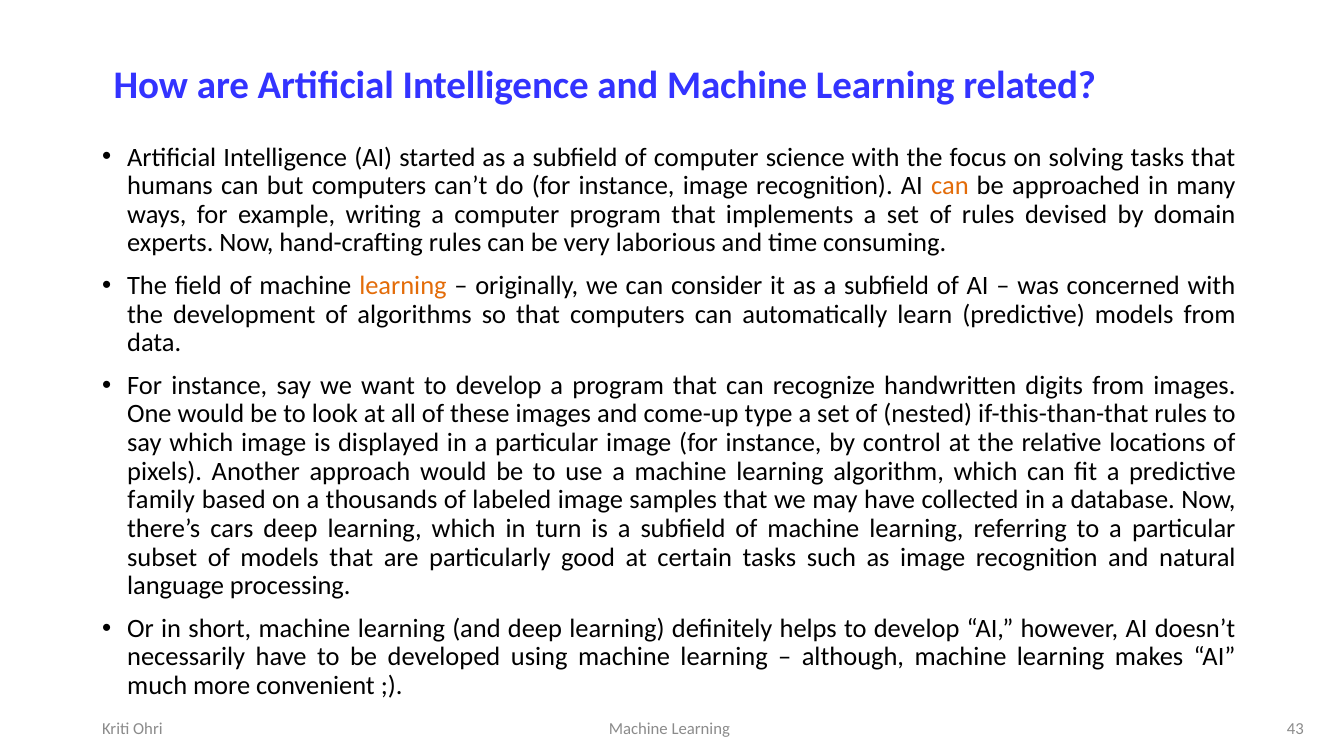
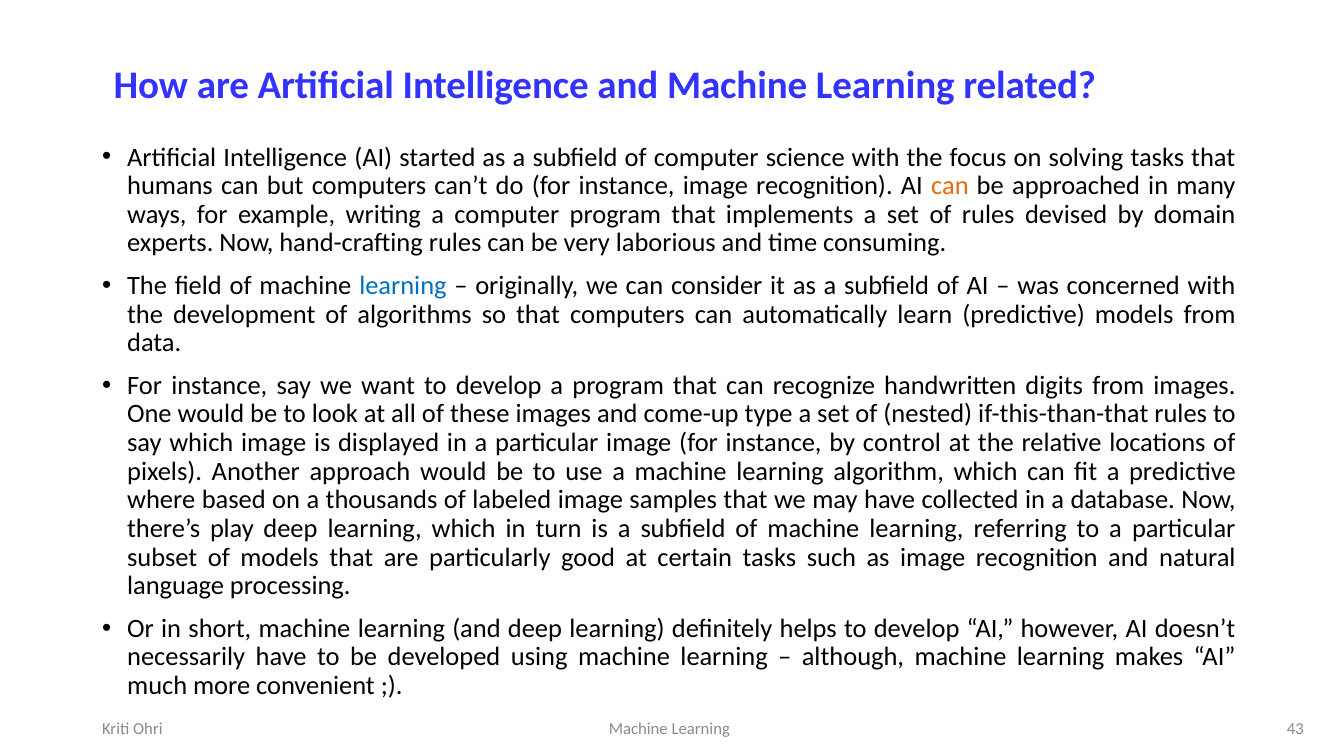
learning at (403, 286) colour: orange -> blue
family: family -> where
cars: cars -> play
